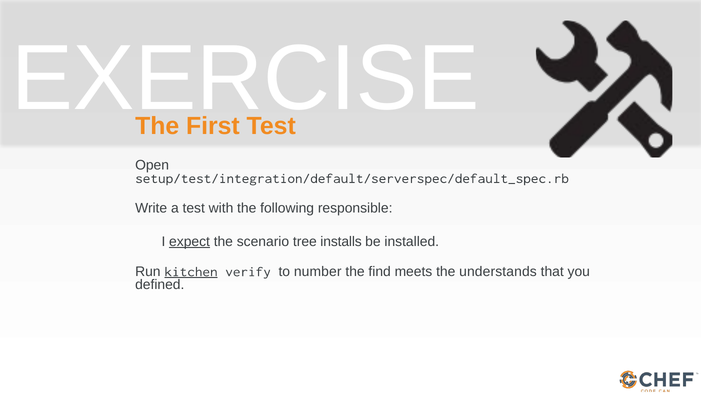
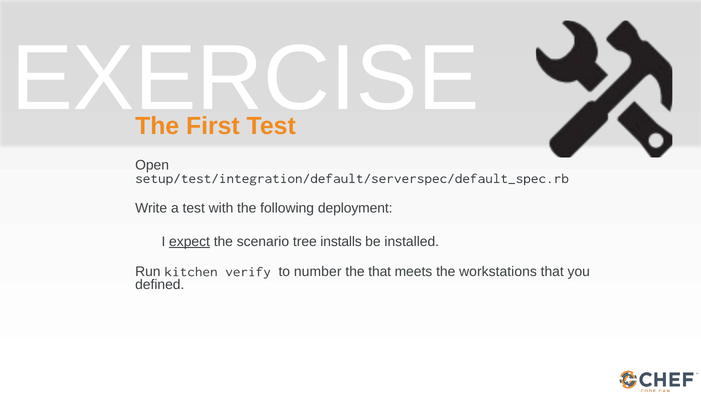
responsible: responsible -> deployment
kitchen underline: present -> none
the find: find -> that
understands: understands -> workstations
